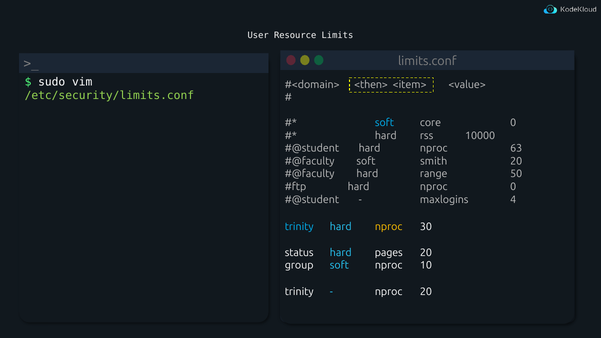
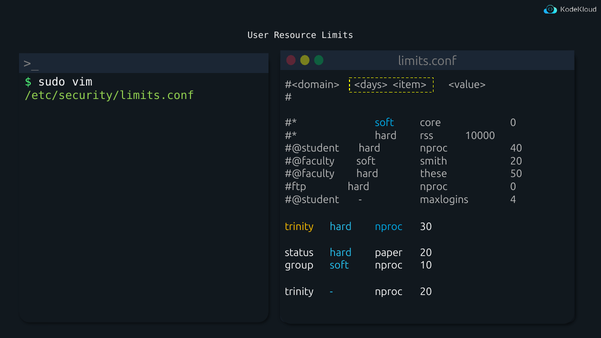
<then>: <then> -> <days>
63: 63 -> 40
range: range -> these
trinity at (299, 227) colour: light blue -> yellow
nproc at (389, 227) colour: yellow -> light blue
pages: pages -> paper
